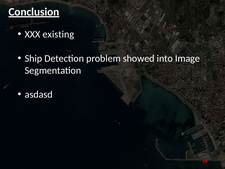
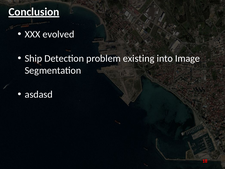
existing: existing -> evolved
showed: showed -> existing
